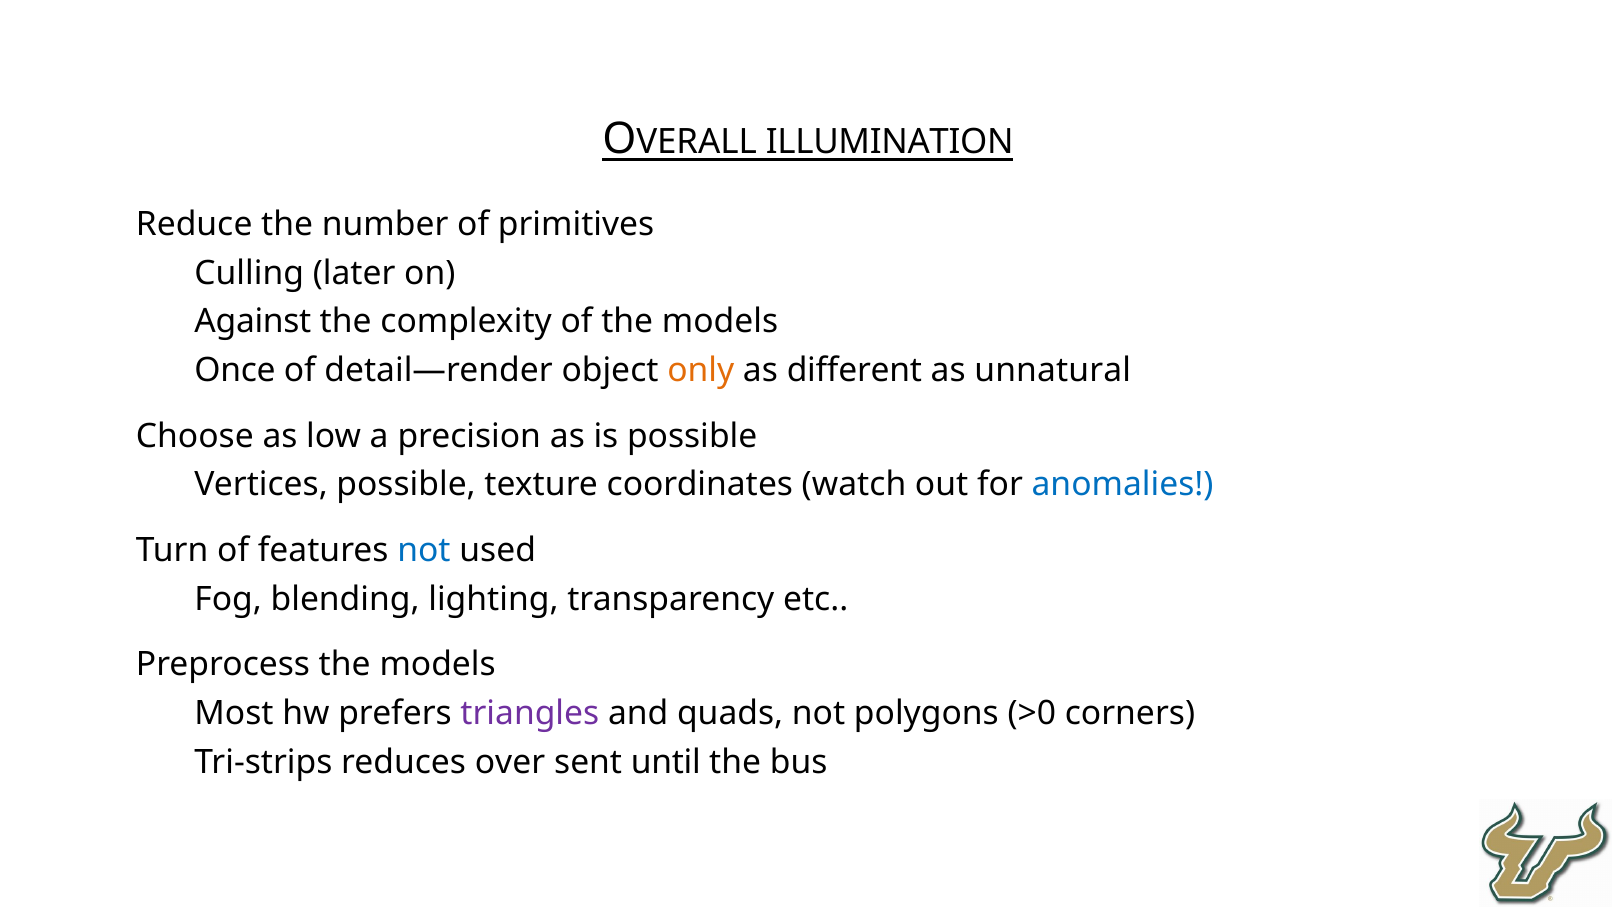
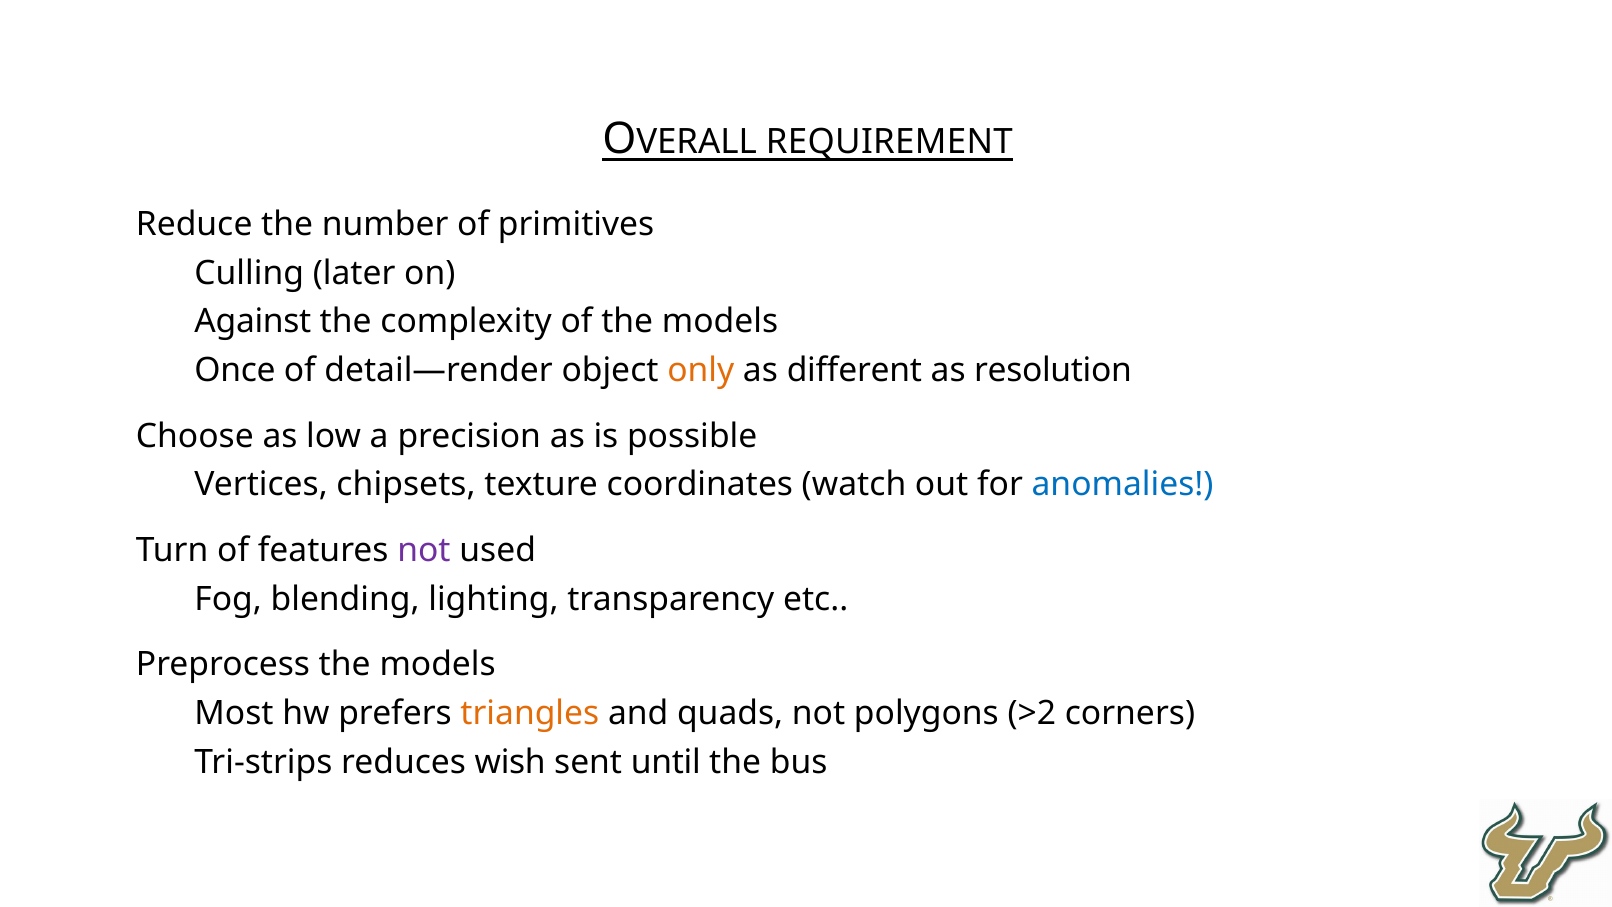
ILLUMINATION: ILLUMINATION -> REQUIREMENT
unnatural: unnatural -> resolution
Vertices possible: possible -> chipsets
not at (424, 550) colour: blue -> purple
triangles colour: purple -> orange
>0: >0 -> >2
over: over -> wish
